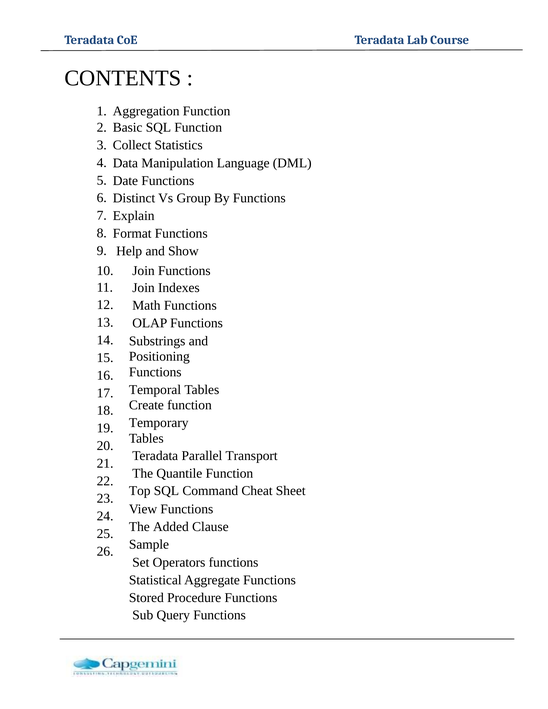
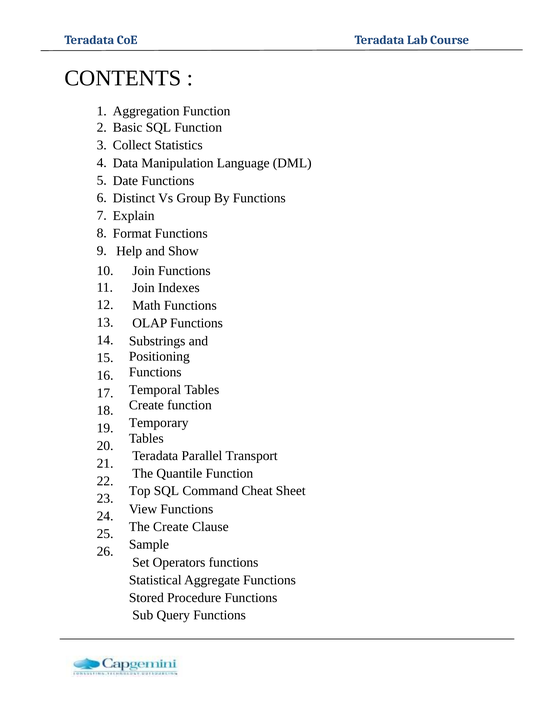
The Added: Added -> Create
